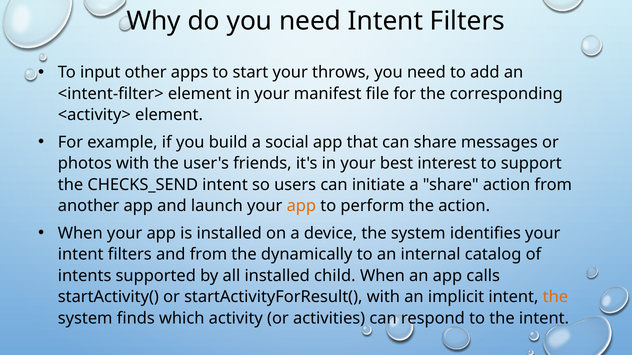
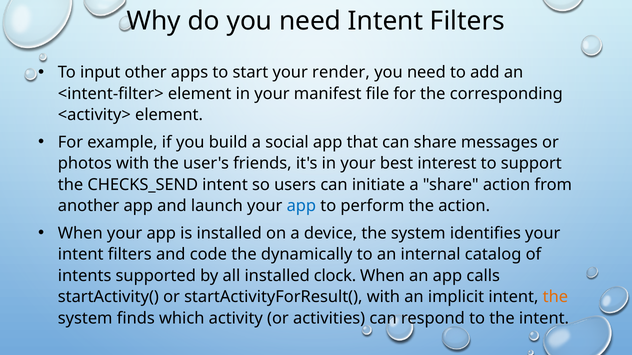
throws: throws -> render
app at (301, 206) colour: orange -> blue
and from: from -> code
child: child -> clock
